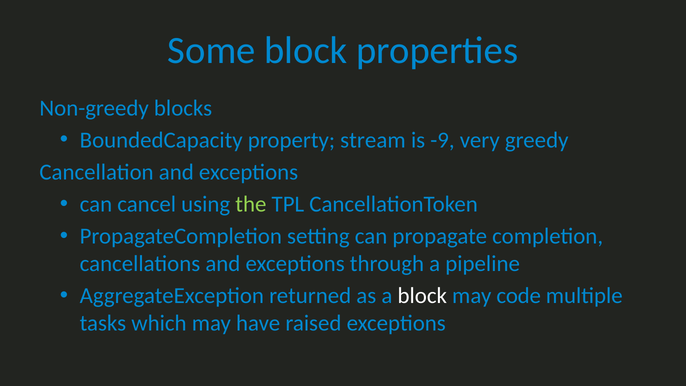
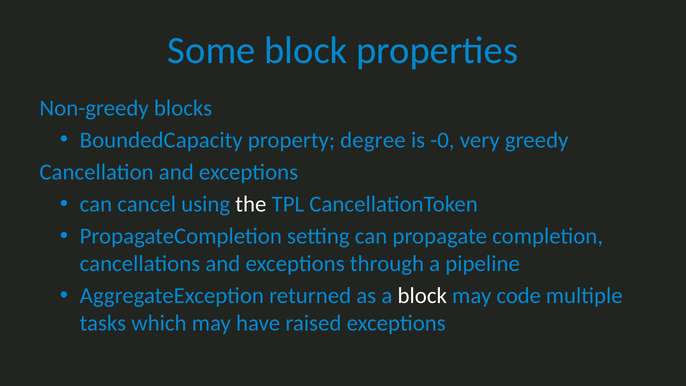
stream: stream -> degree
-9: -9 -> -0
the colour: light green -> white
